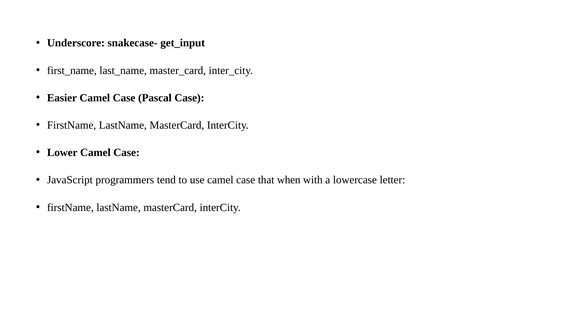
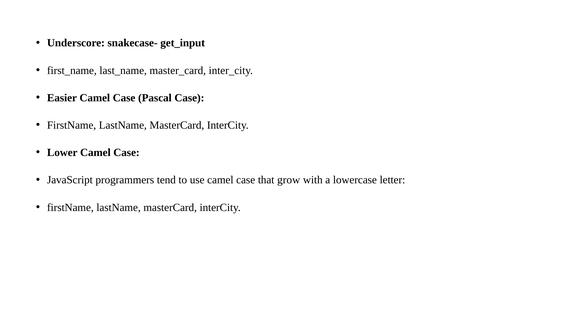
when: when -> grow
